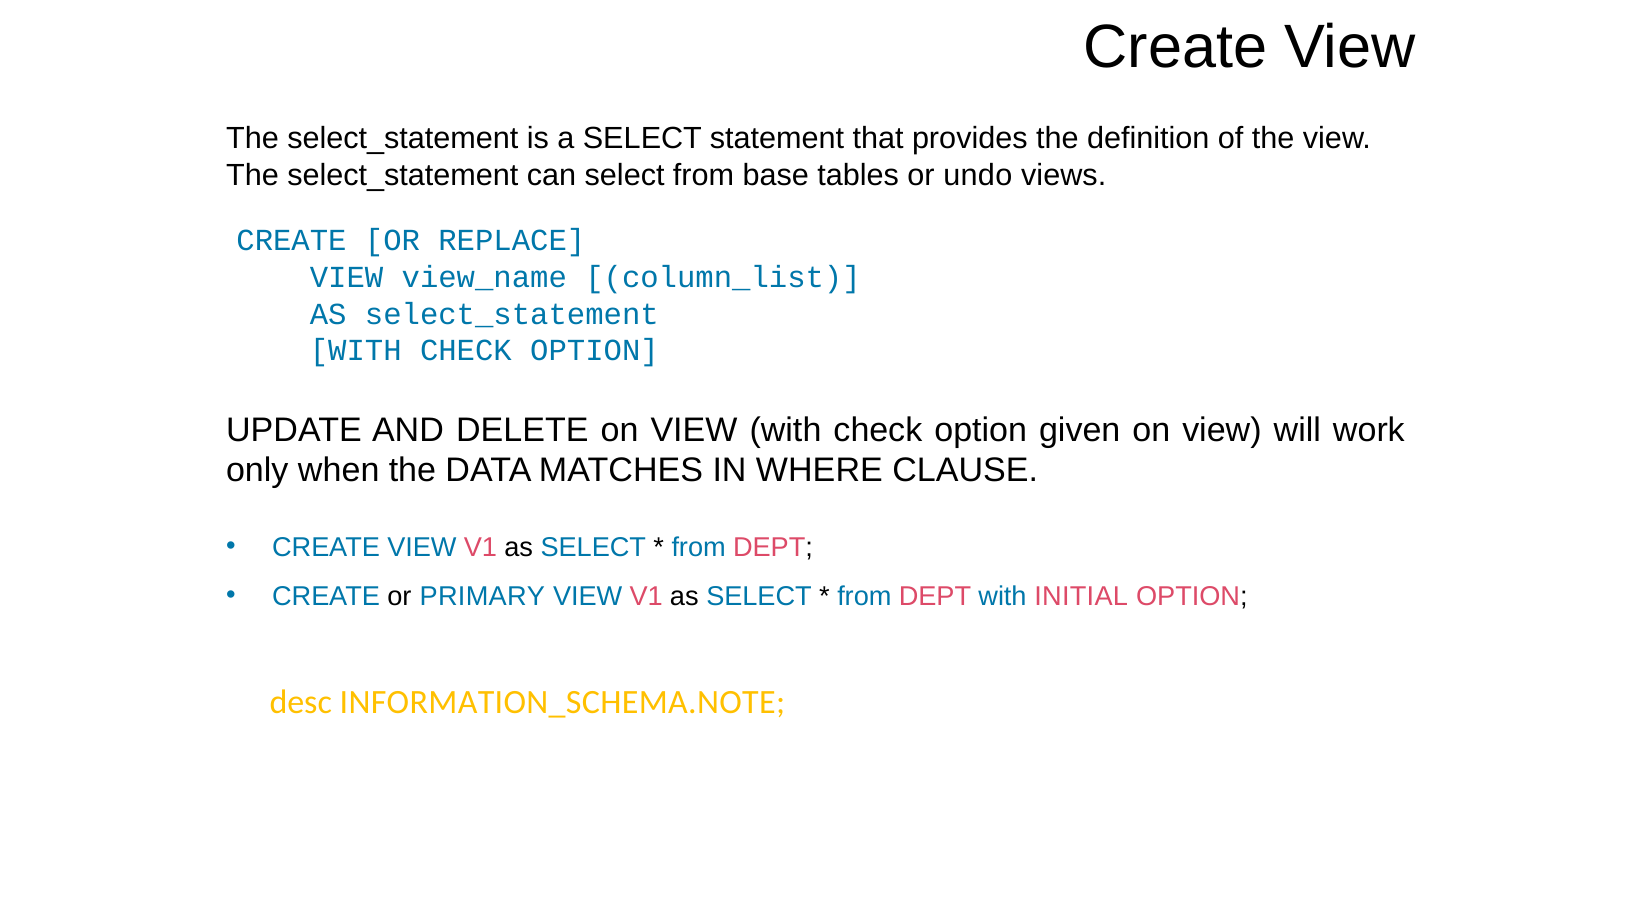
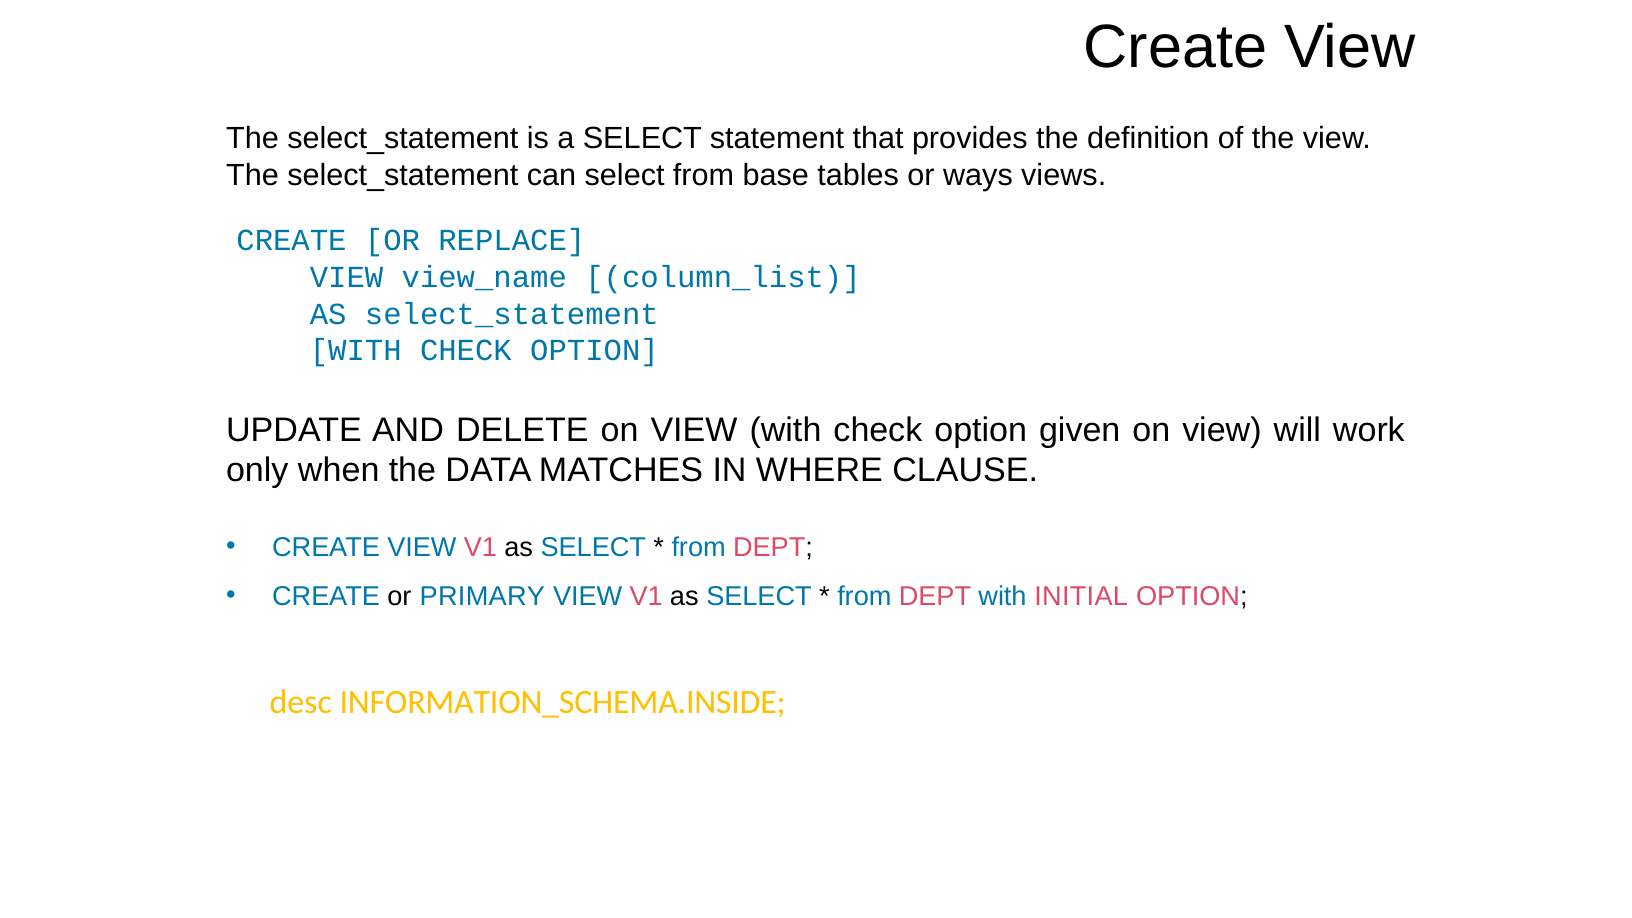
undo: undo -> ways
INFORMATION_SCHEMA.NOTE: INFORMATION_SCHEMA.NOTE -> INFORMATION_SCHEMA.INSIDE
